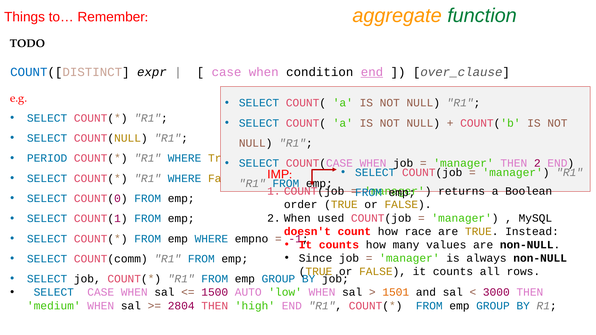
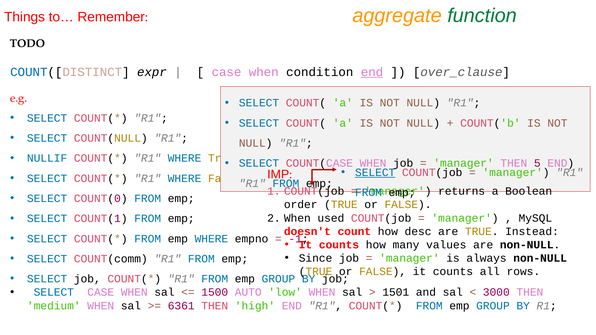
PERIOD: PERIOD -> NULLIF
THEN 2: 2 -> 5
SELECT at (375, 173) underline: none -> present
race: race -> desc
1501 colour: orange -> black
2804: 2804 -> 6361
